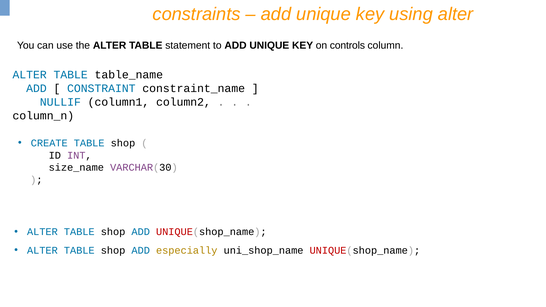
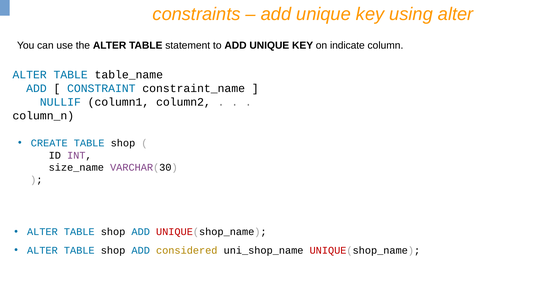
controls: controls -> indicate
especially: especially -> considered
